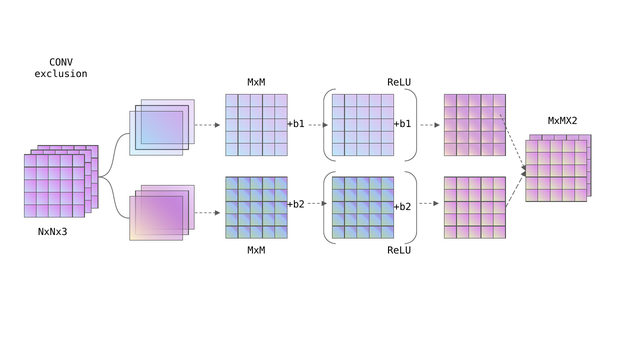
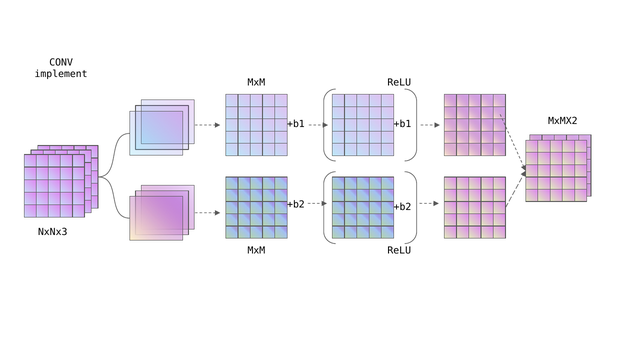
exclusion: exclusion -> implement
